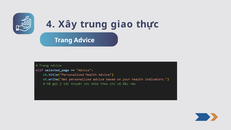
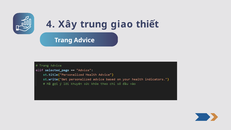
thực: thực -> thiết
